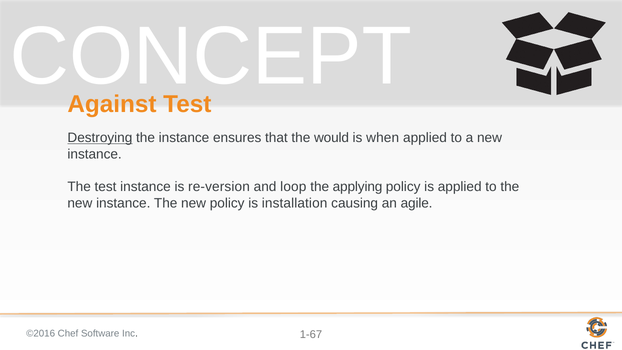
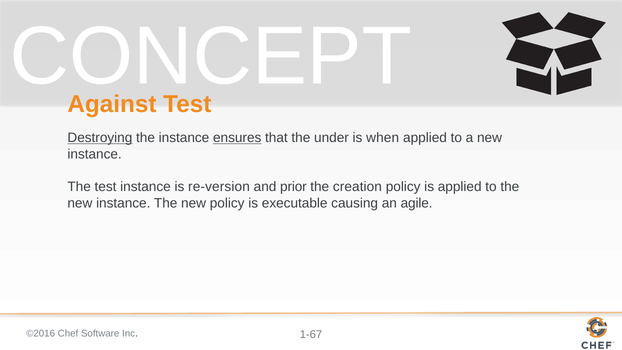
ensures underline: none -> present
would: would -> under
loop: loop -> prior
applying: applying -> creation
installation: installation -> executable
